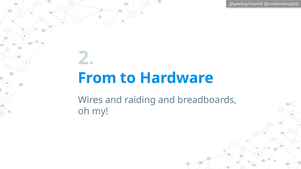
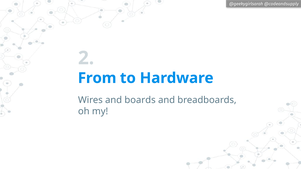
raiding: raiding -> boards
